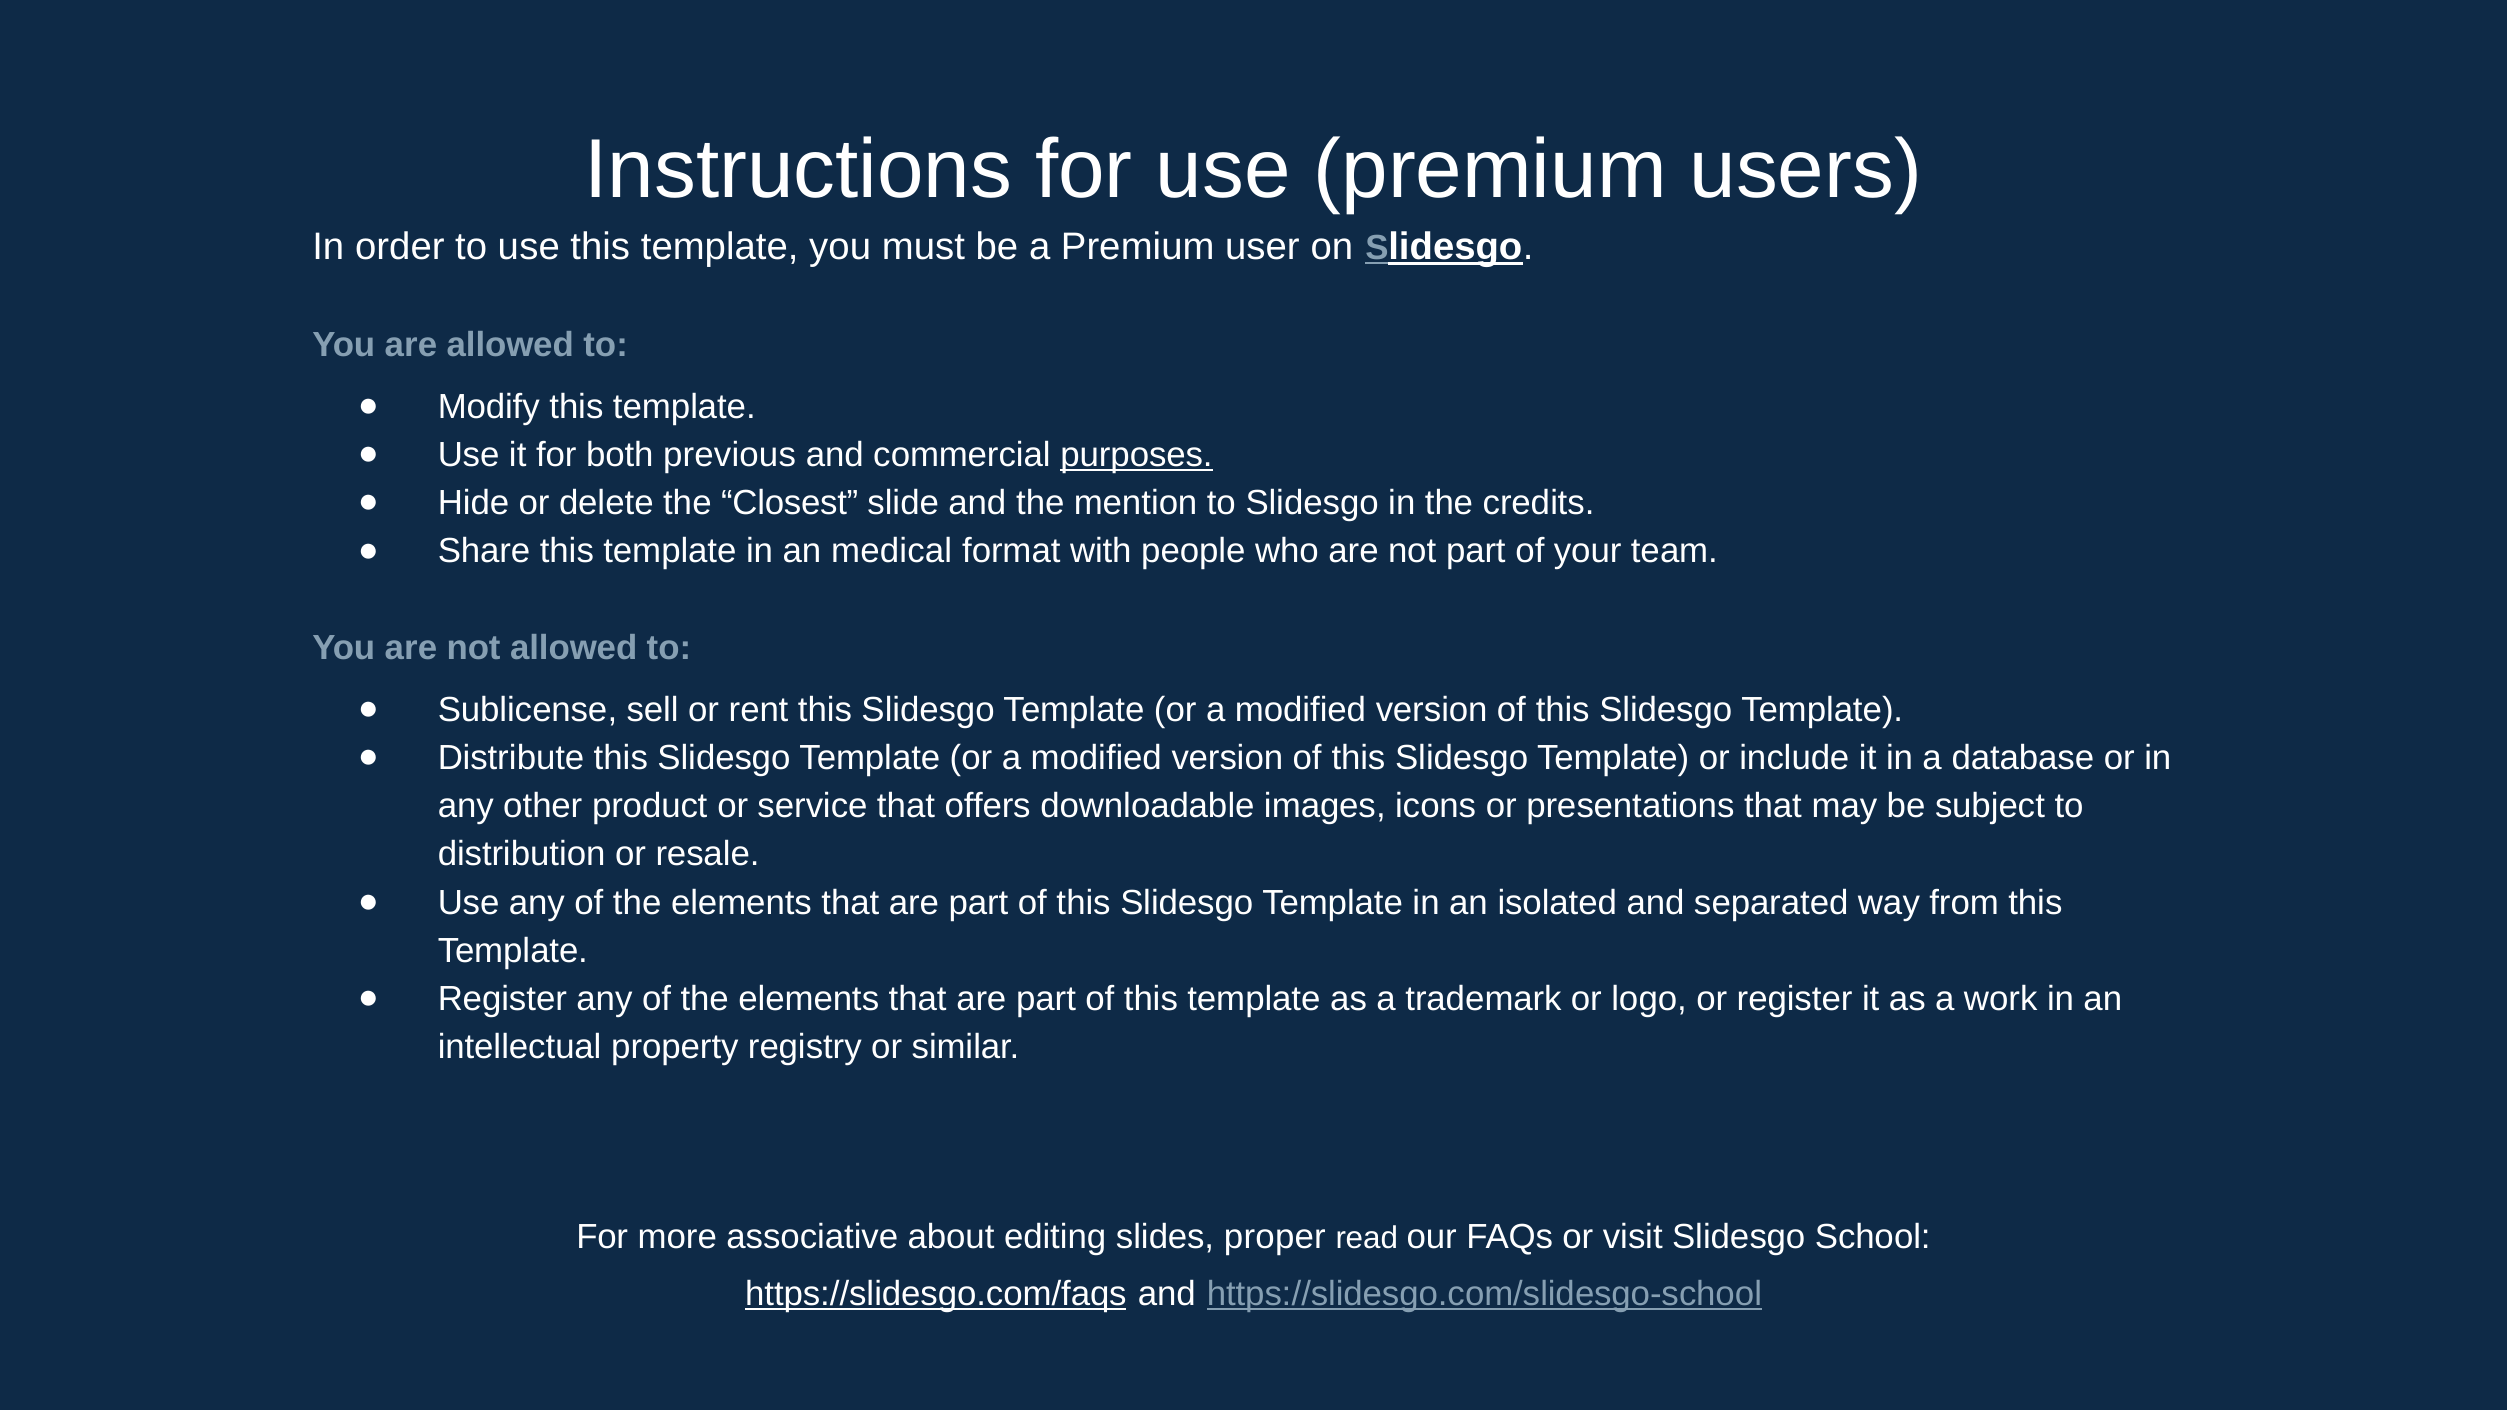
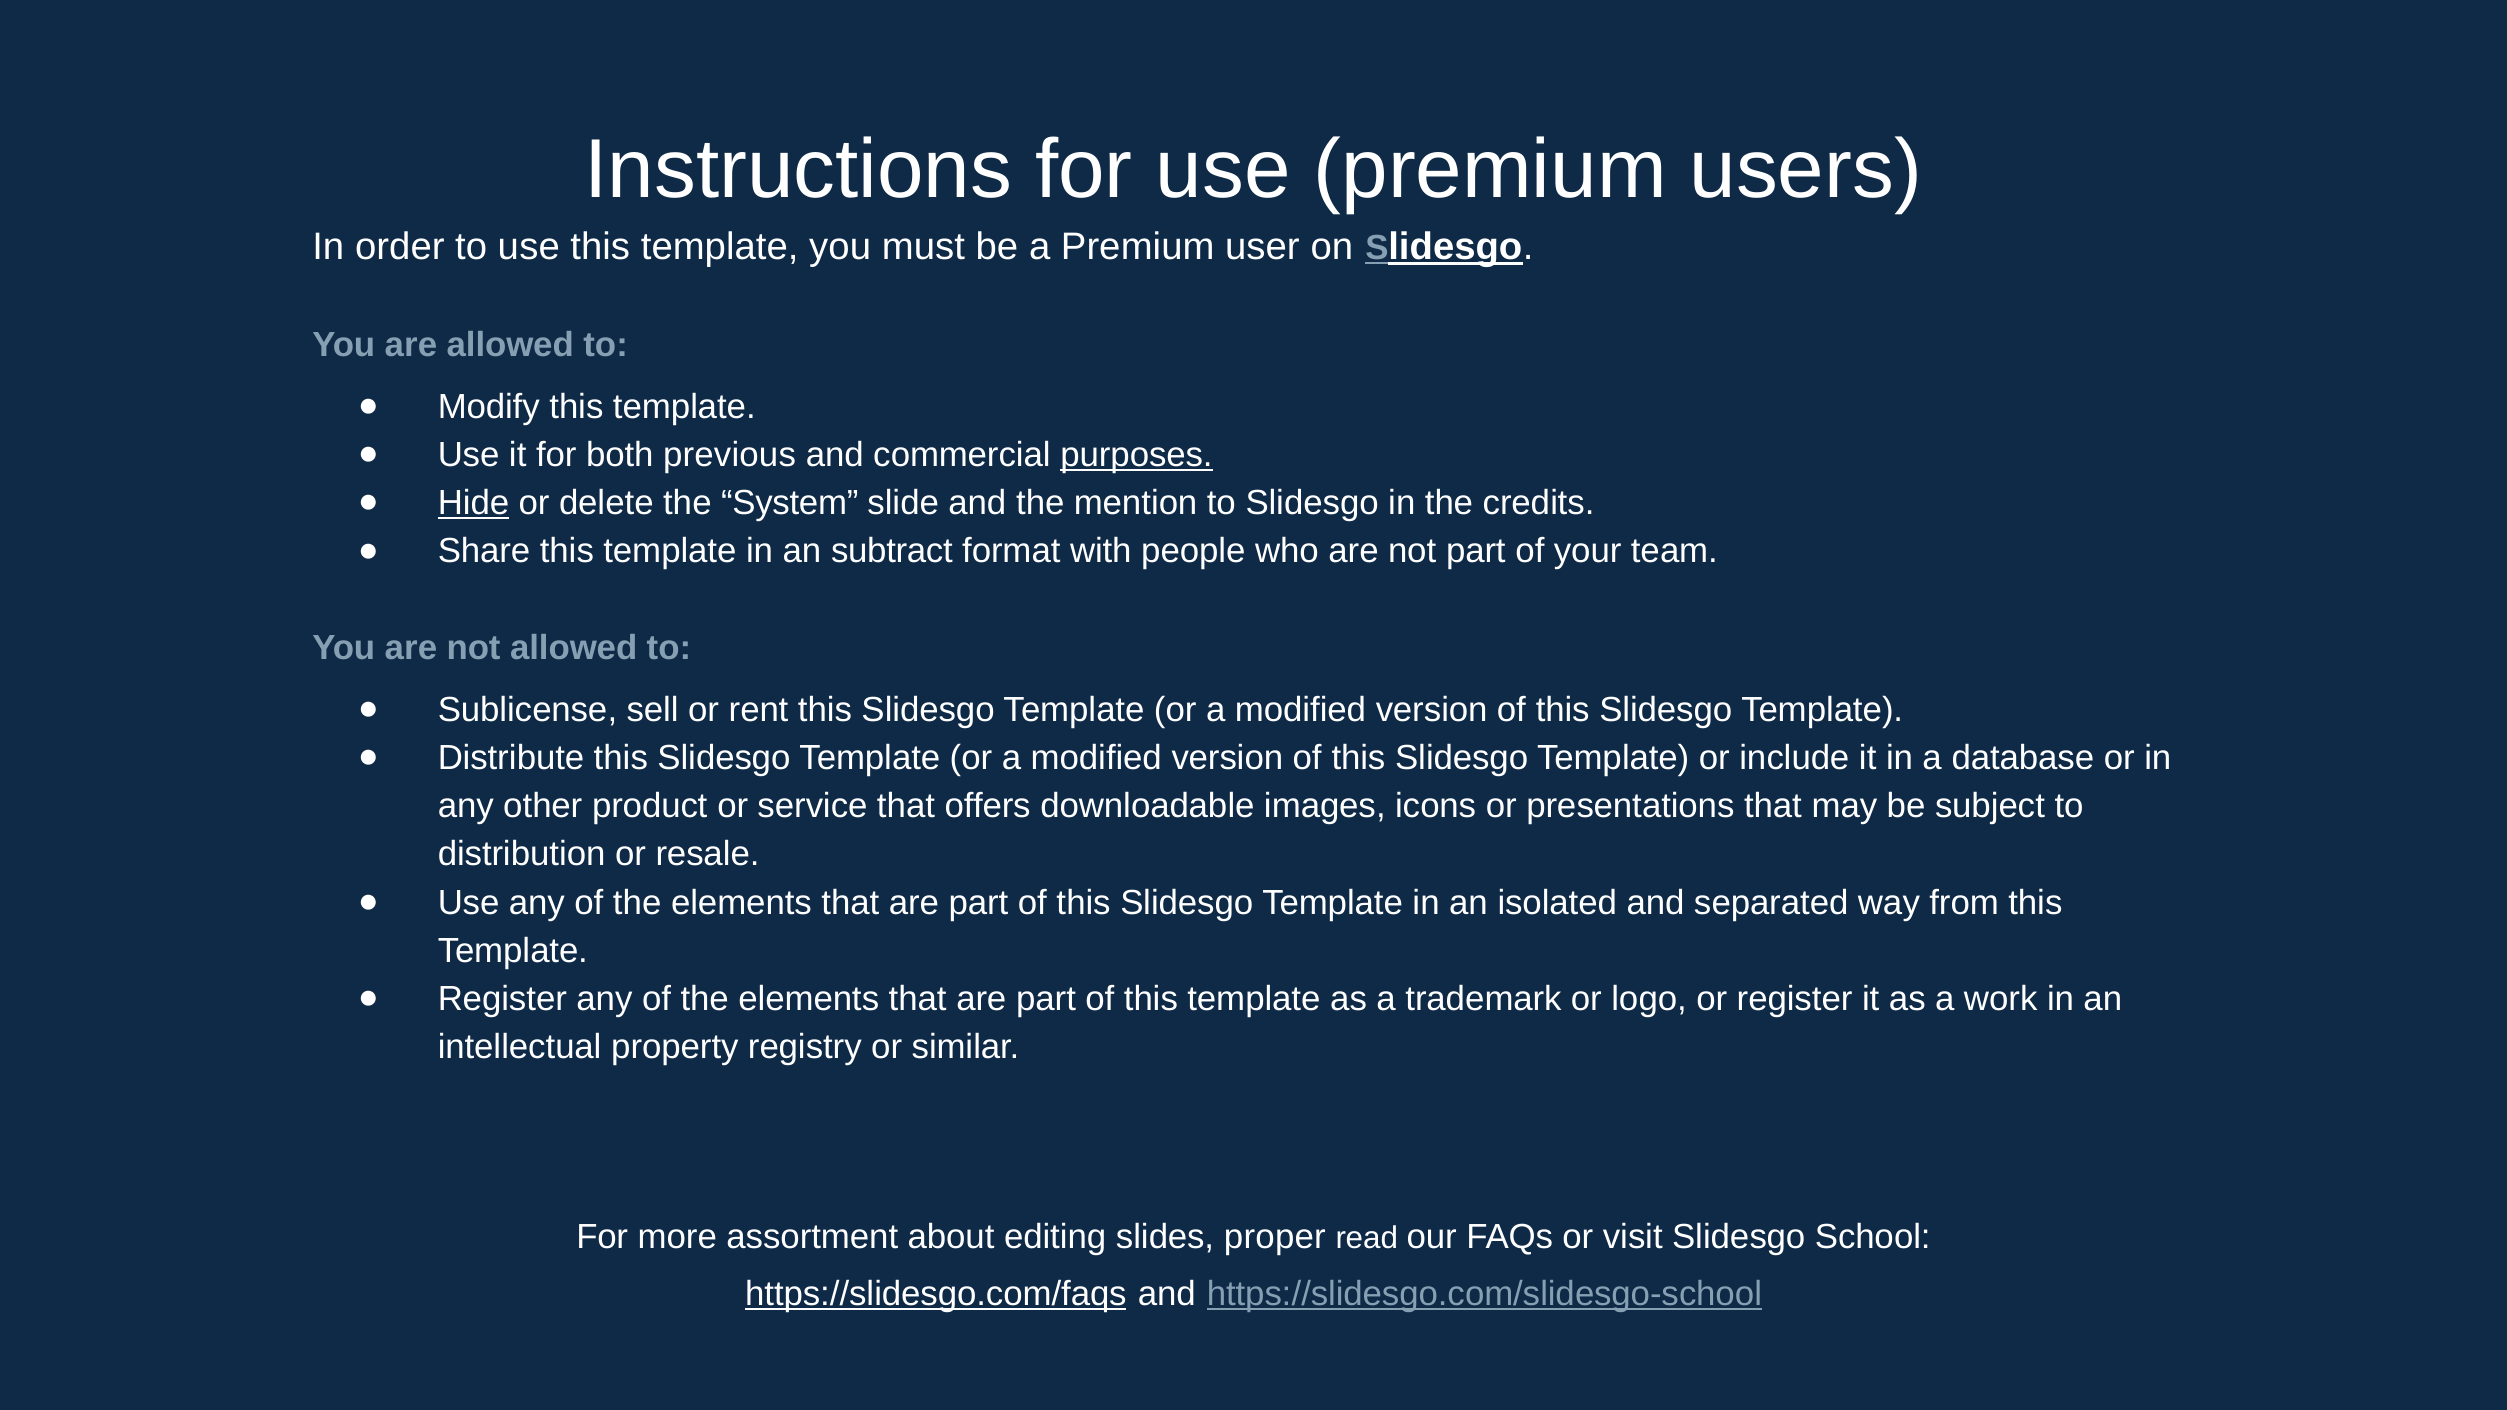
Hide underline: none -> present
Closest: Closest -> System
medical: medical -> subtract
associative: associative -> assortment
